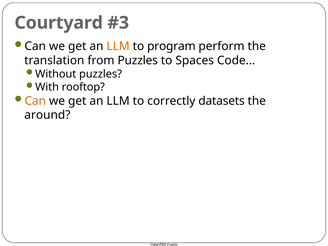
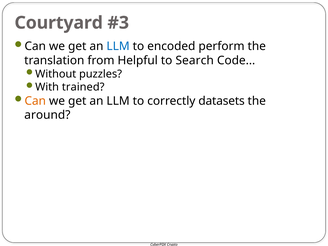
LLM at (118, 46) colour: orange -> blue
program: program -> encoded
from Puzzles: Puzzles -> Helpful
Spaces: Spaces -> Search
rooftop: rooftop -> trained
